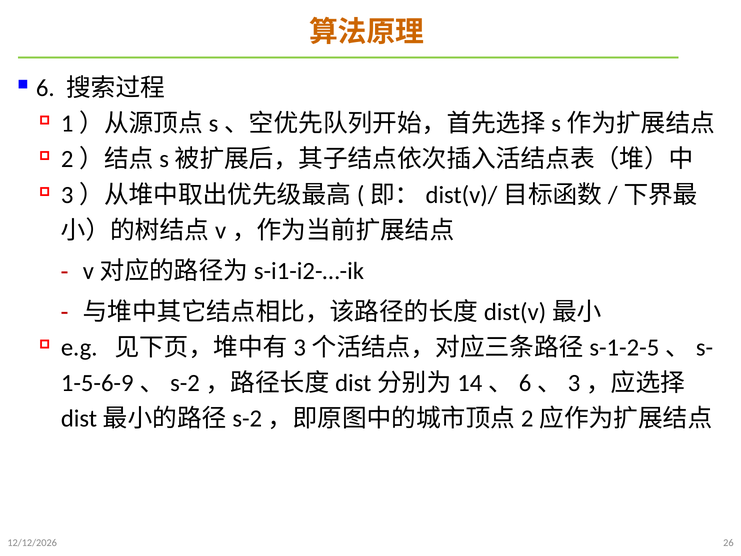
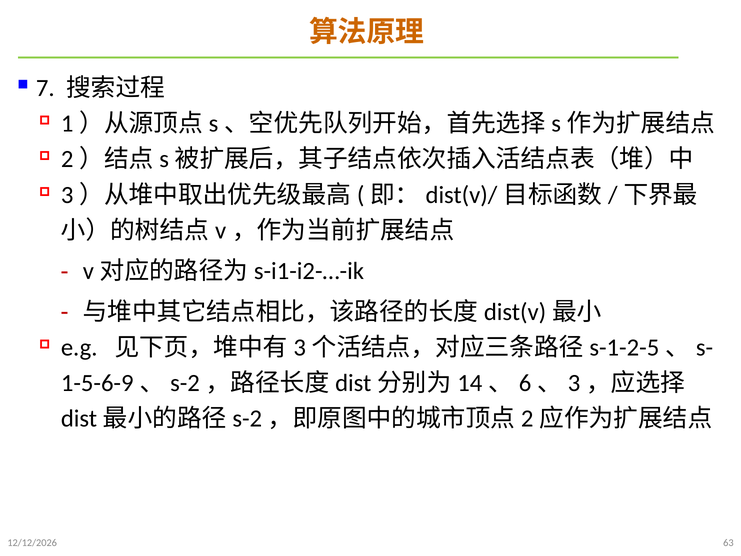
6: 6 -> 7
26: 26 -> 63
